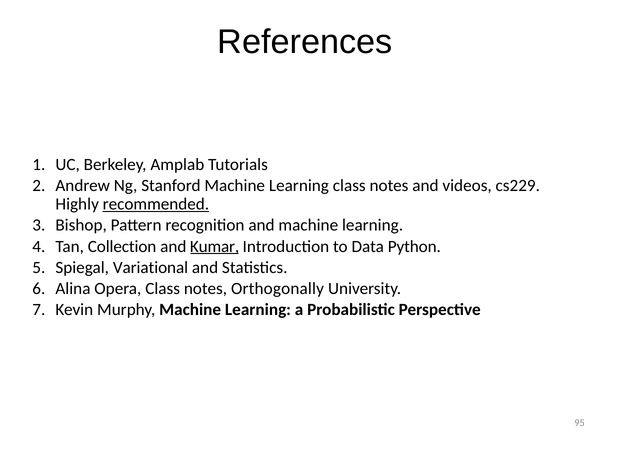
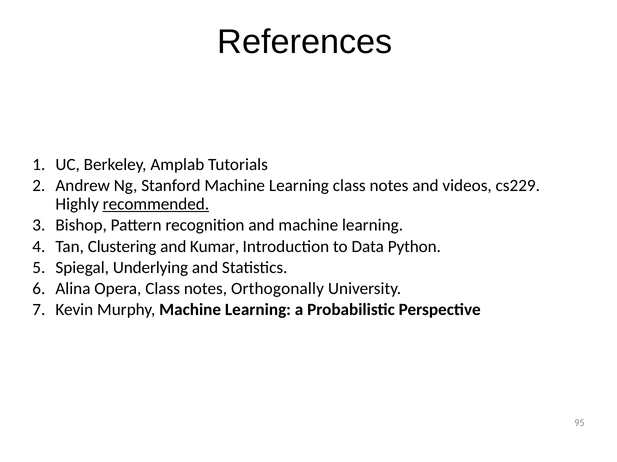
Collection: Collection -> Clustering
Kumar underline: present -> none
Variational: Variational -> Underlying
